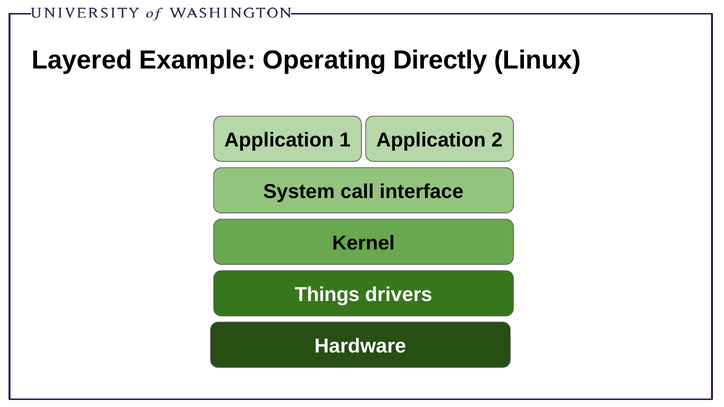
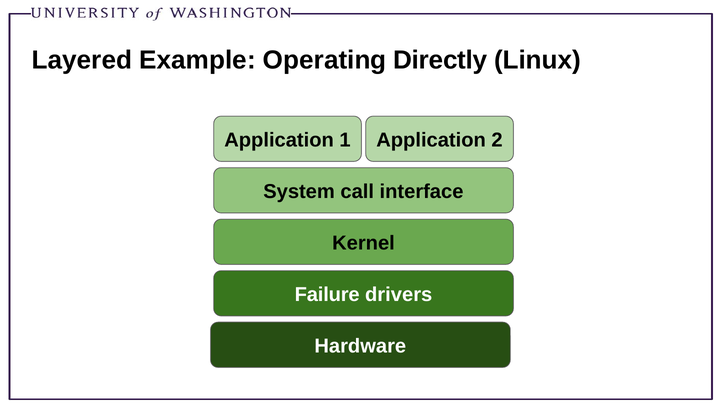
Things: Things -> Failure
